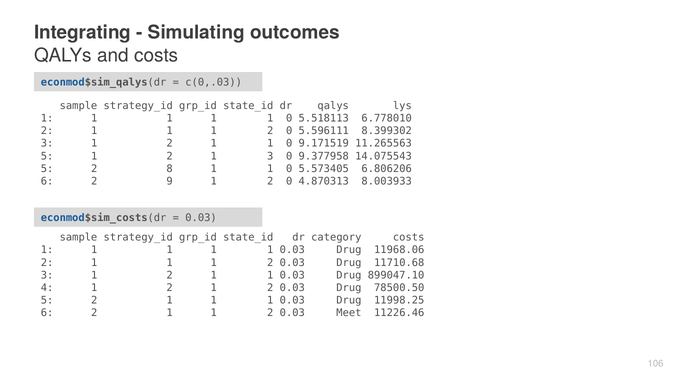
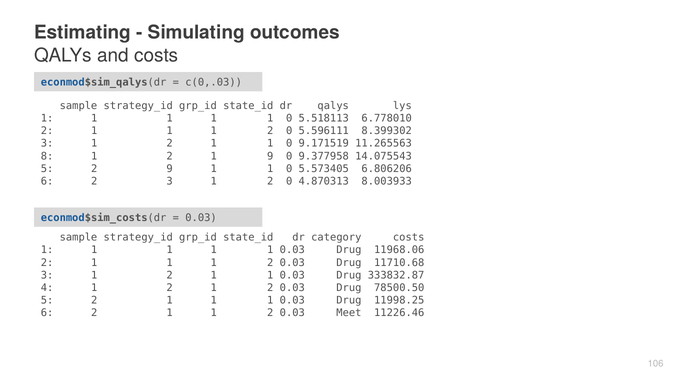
Integrating: Integrating -> Estimating
5 at (47, 156): 5 -> 8
1 3: 3 -> 9
2 8: 8 -> 9
2 9: 9 -> 3
899047.10: 899047.10 -> 333832.87
